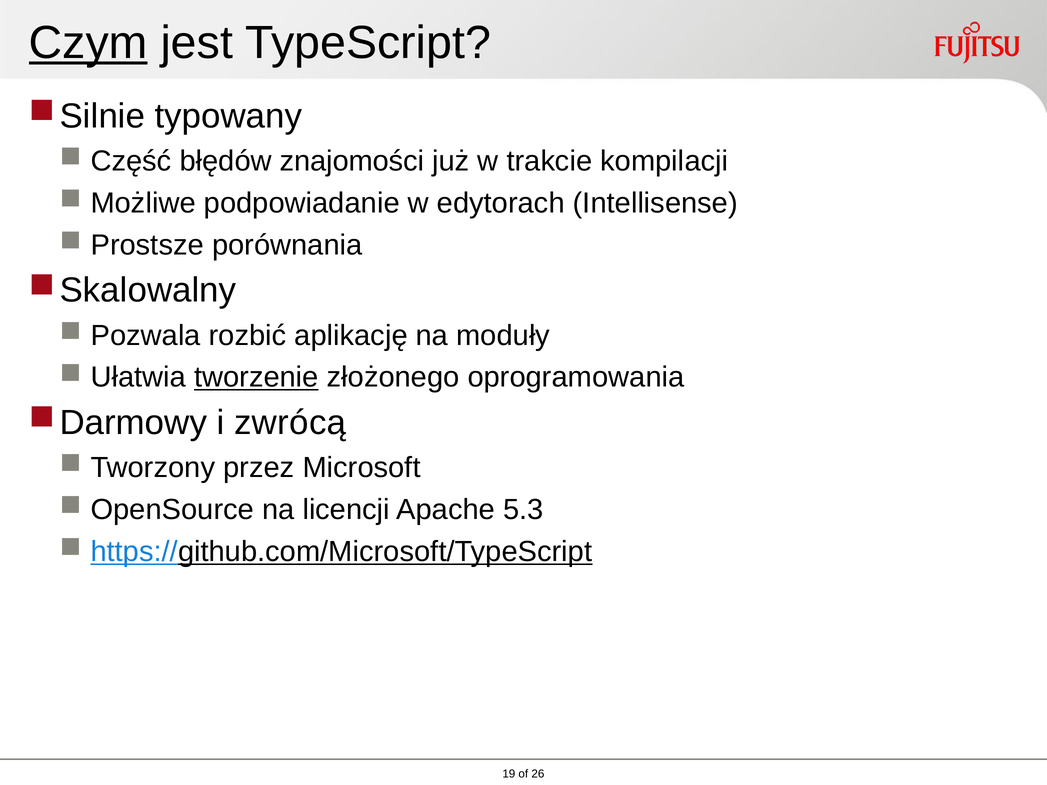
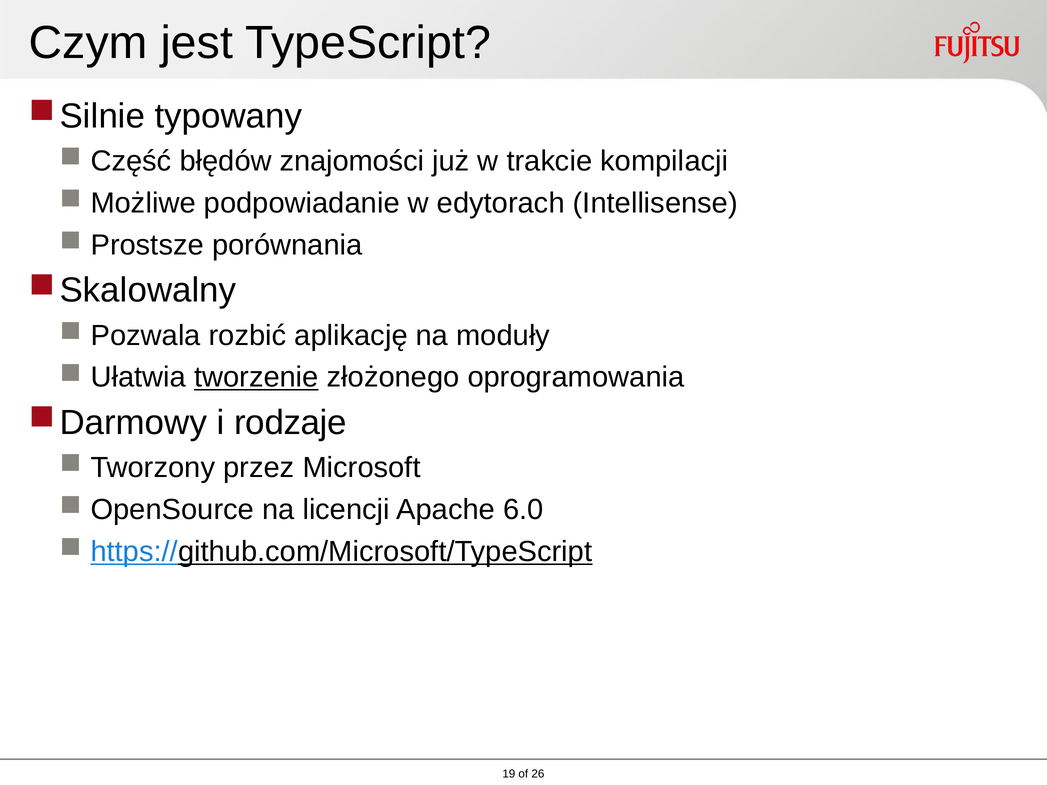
Czym underline: present -> none
zwrócą: zwrócą -> rodzaje
5.3: 5.3 -> 6.0
